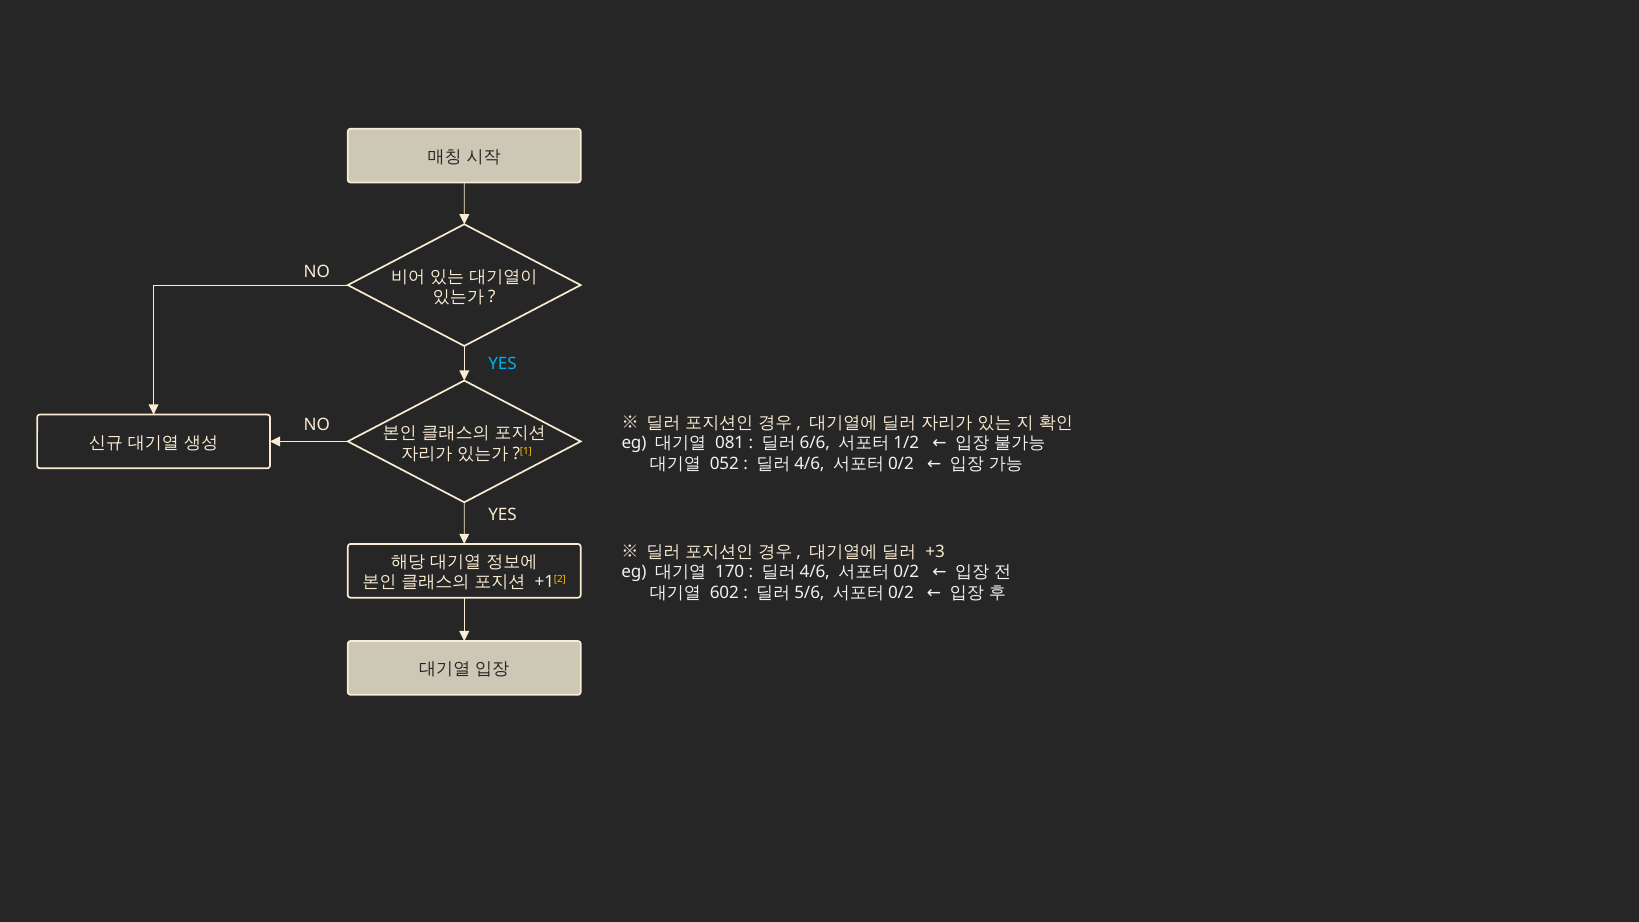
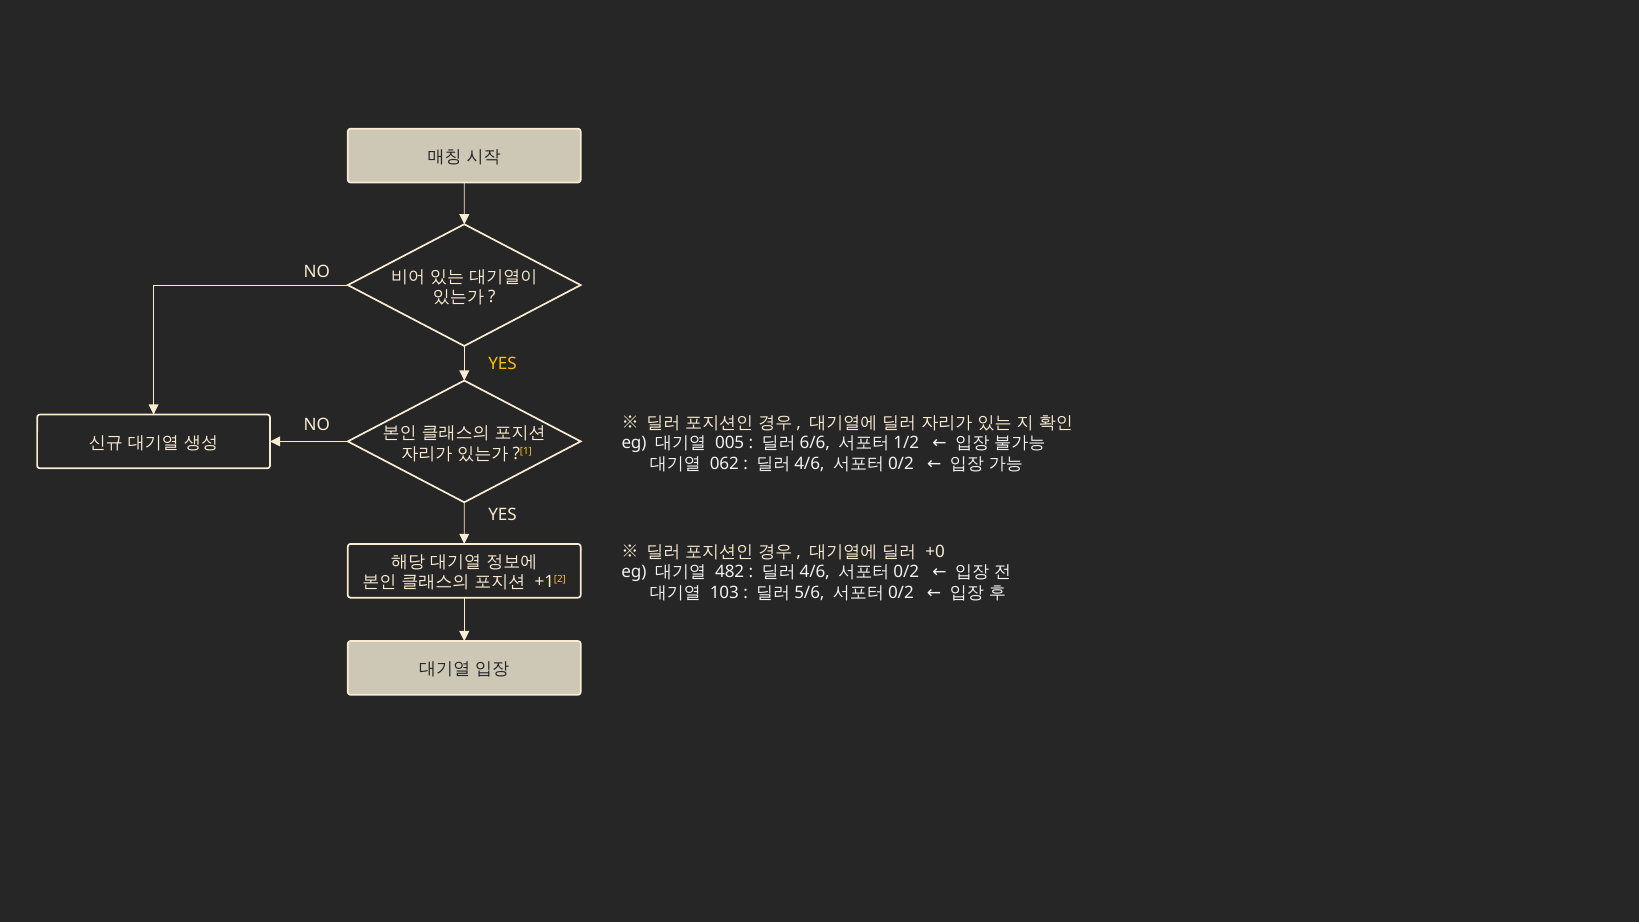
YES at (503, 364) colour: light blue -> yellow
081: 081 -> 005
052: 052 -> 062
+3: +3 -> +0
170: 170 -> 482
602: 602 -> 103
